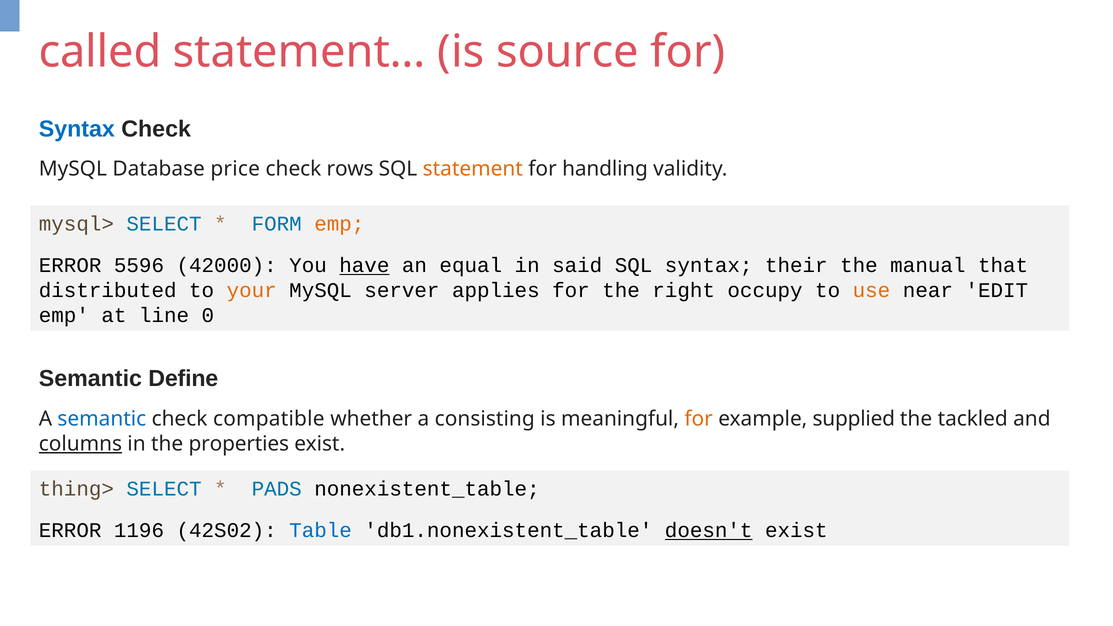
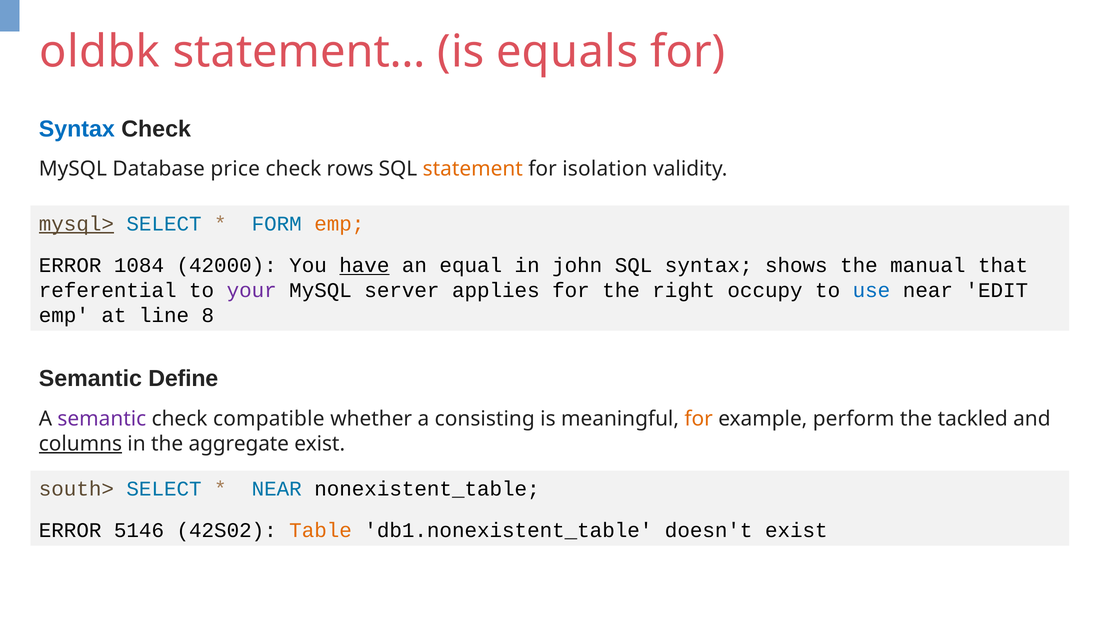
called: called -> oldbk
source: source -> equals
handling: handling -> isolation
mysql> underline: none -> present
5596: 5596 -> 1084
said: said -> john
their: their -> shows
distributed: distributed -> referential
your colour: orange -> purple
use colour: orange -> blue
0: 0 -> 8
semantic at (102, 419) colour: blue -> purple
supplied: supplied -> perform
properties: properties -> aggregate
thing>: thing> -> south>
PADS at (277, 489): PADS -> NEAR
1196: 1196 -> 5146
Table colour: blue -> orange
doesn't underline: present -> none
